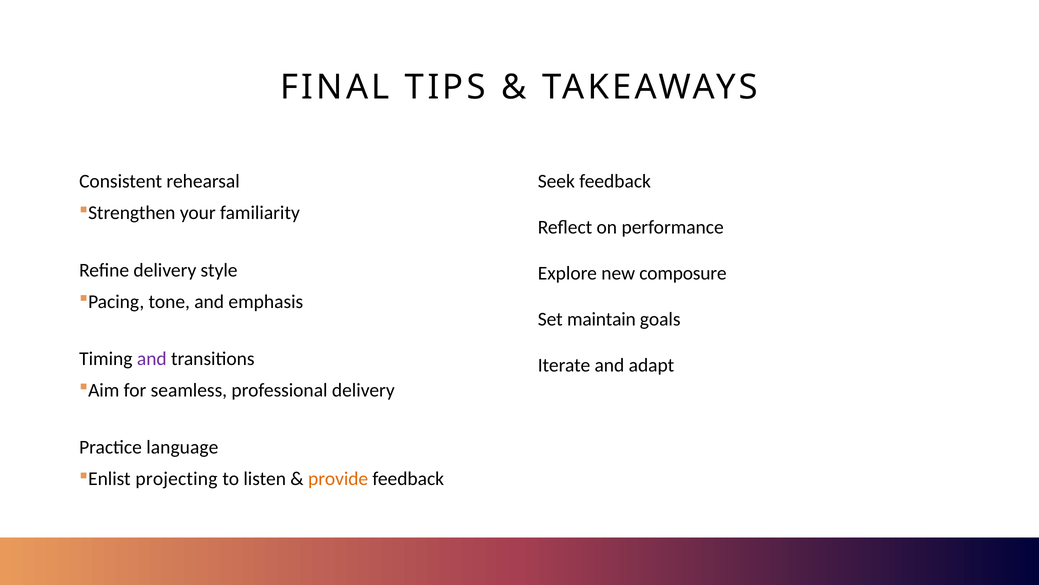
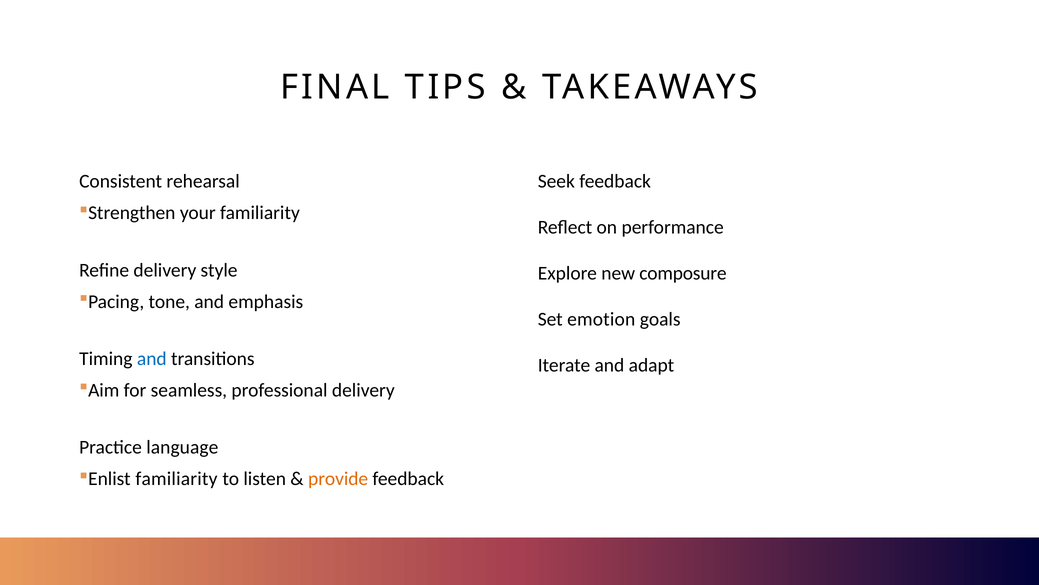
maintain: maintain -> emotion
and at (152, 358) colour: purple -> blue
projecting at (176, 479): projecting -> familiarity
